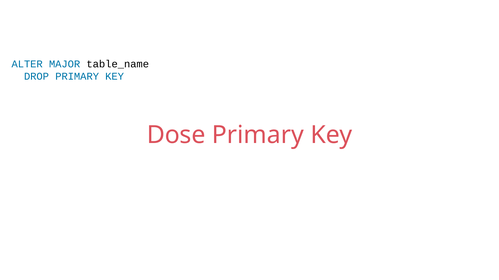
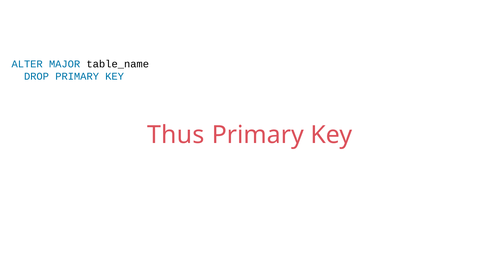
Dose: Dose -> Thus
